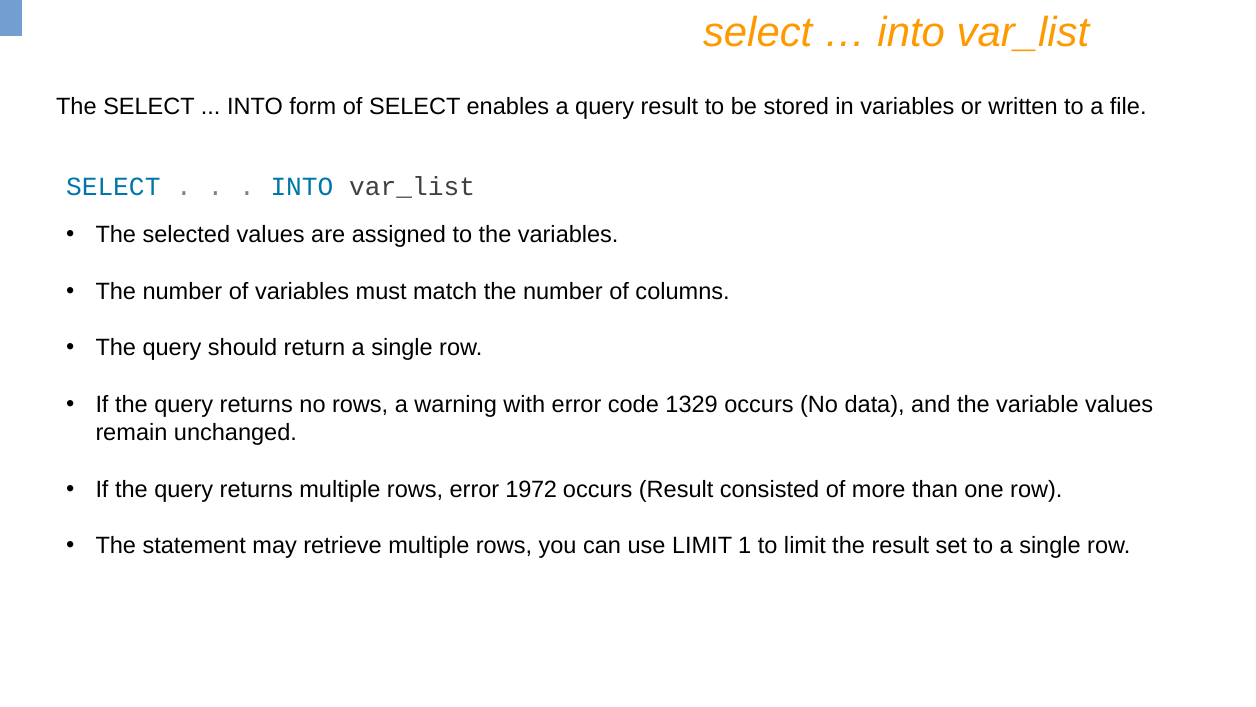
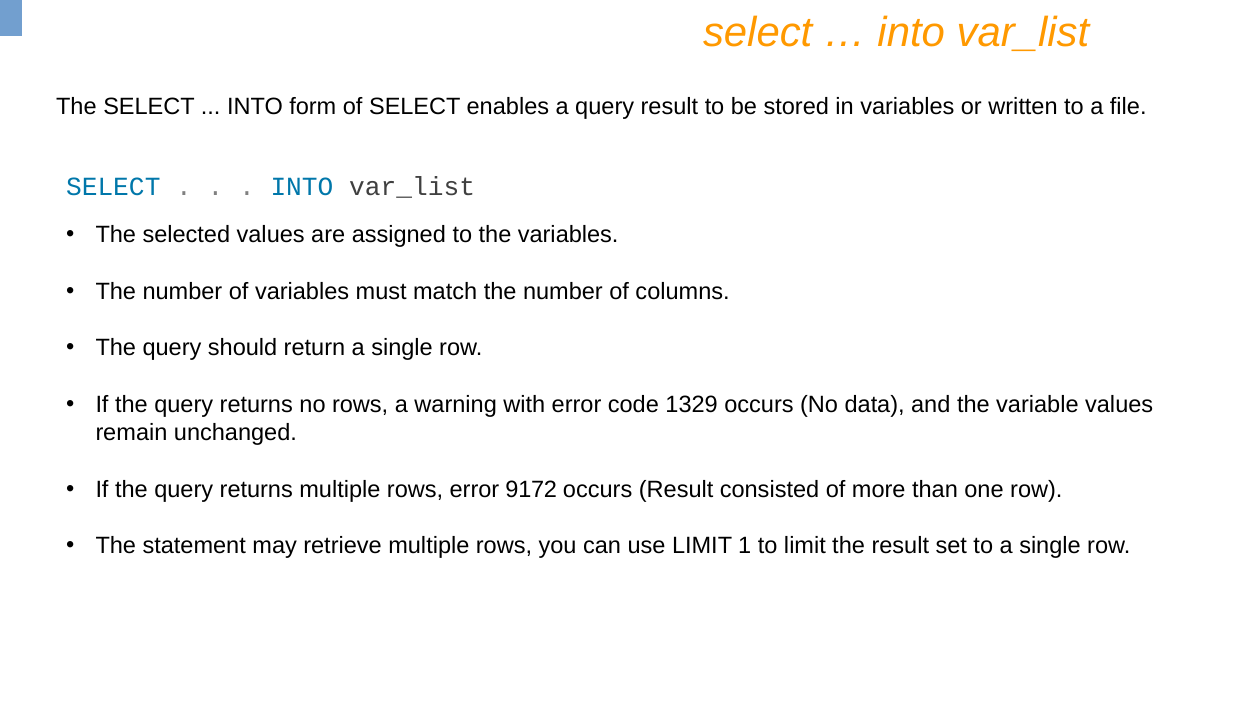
1972: 1972 -> 9172
